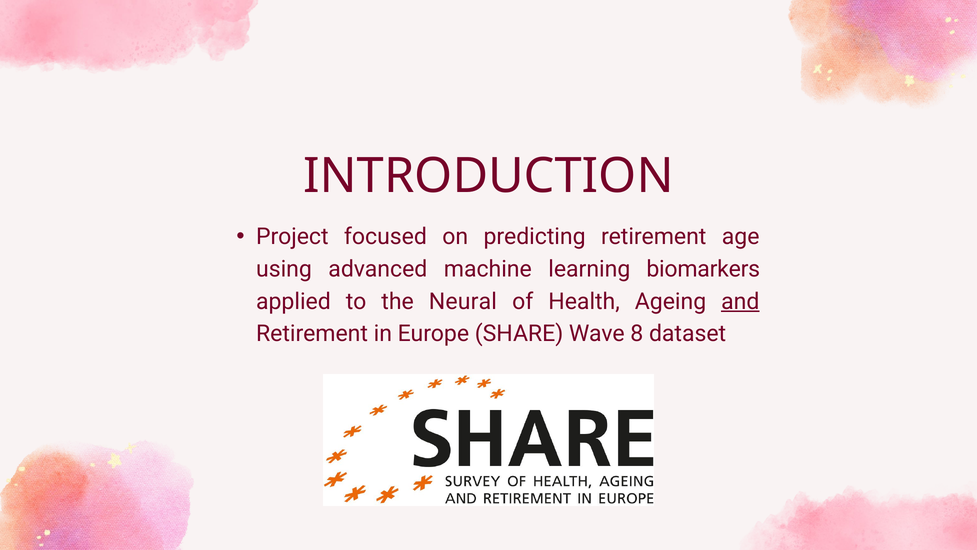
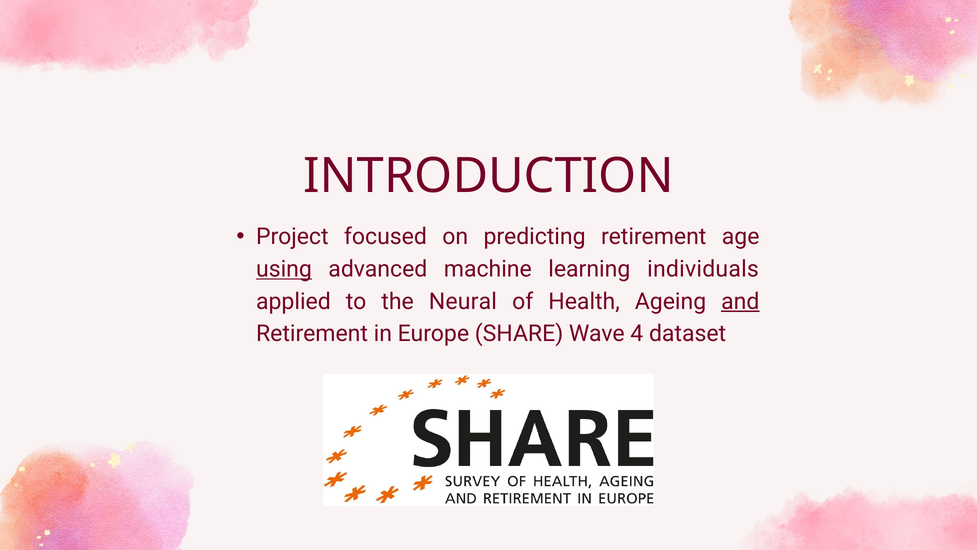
using underline: none -> present
biomarkers: biomarkers -> individuals
8: 8 -> 4
